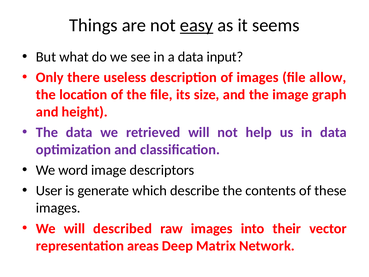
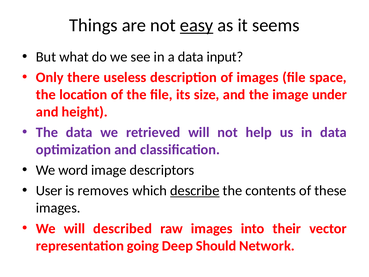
allow: allow -> space
graph: graph -> under
generate: generate -> removes
describe underline: none -> present
areas: areas -> going
Matrix: Matrix -> Should
